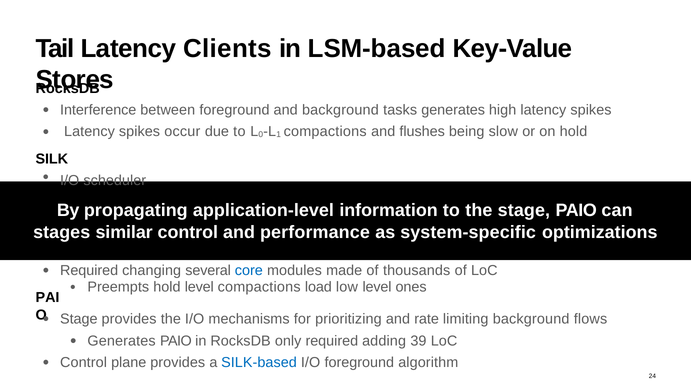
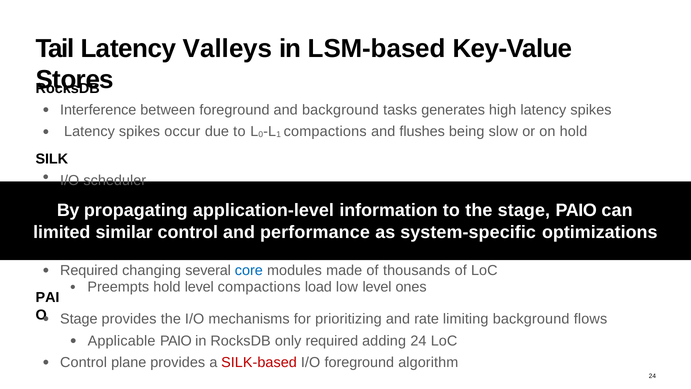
Clients: Clients -> Valleys
stages: stages -> limited
Generates at (122, 341): Generates -> Applicable
adding 39: 39 -> 24
SILK-based colour: blue -> red
